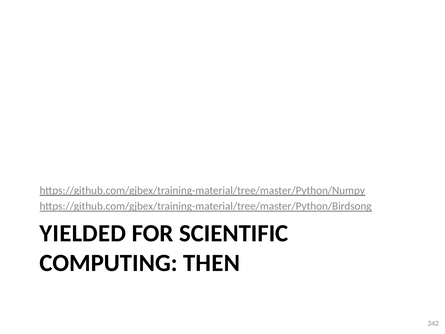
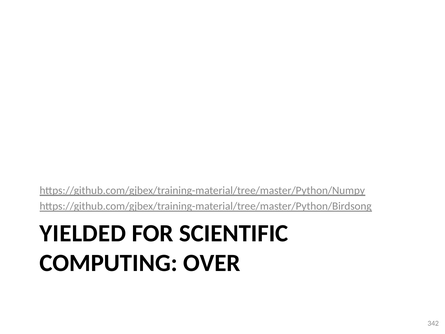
THEN: THEN -> OVER
